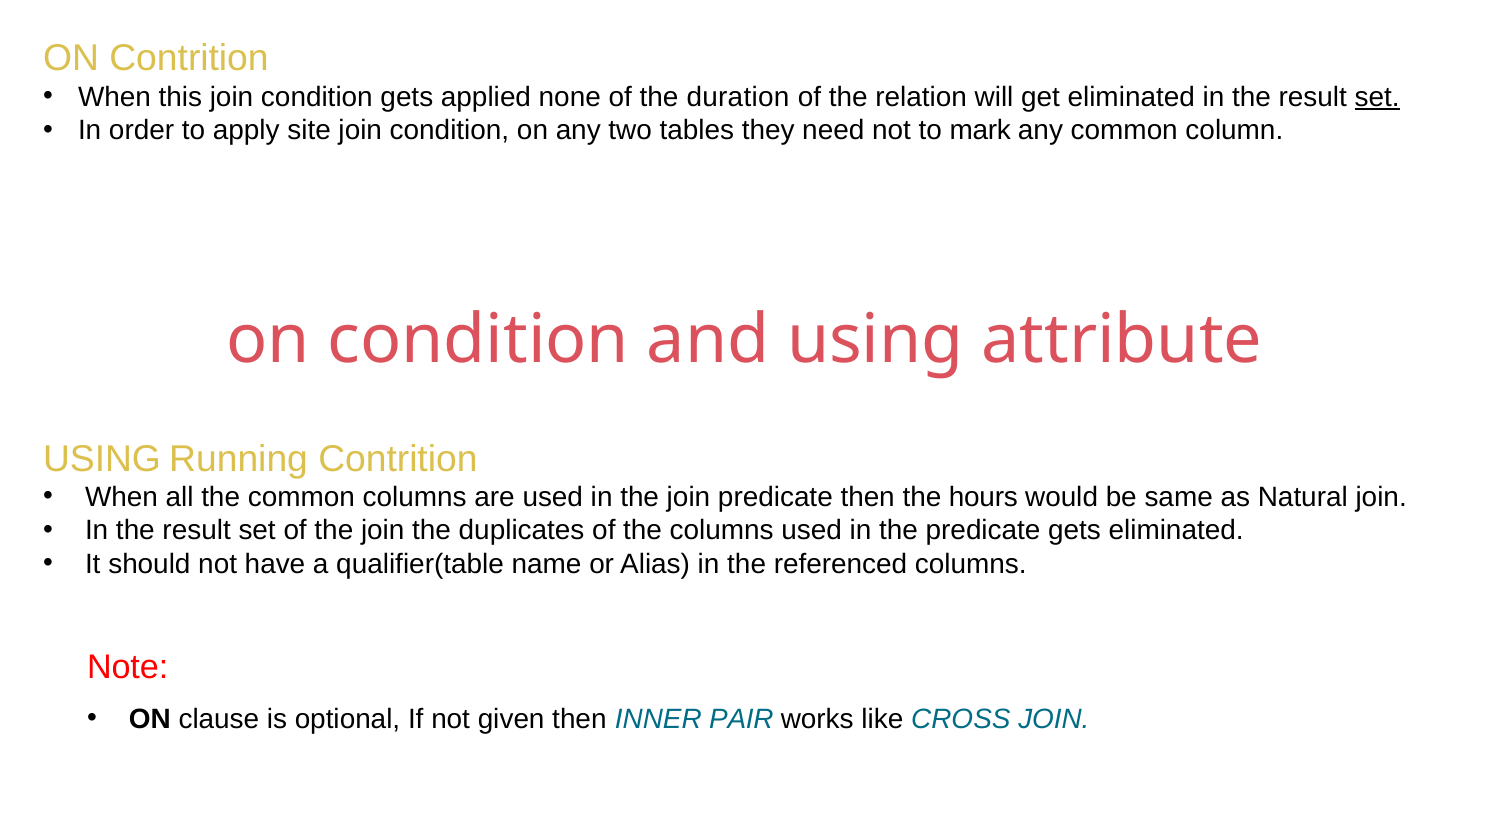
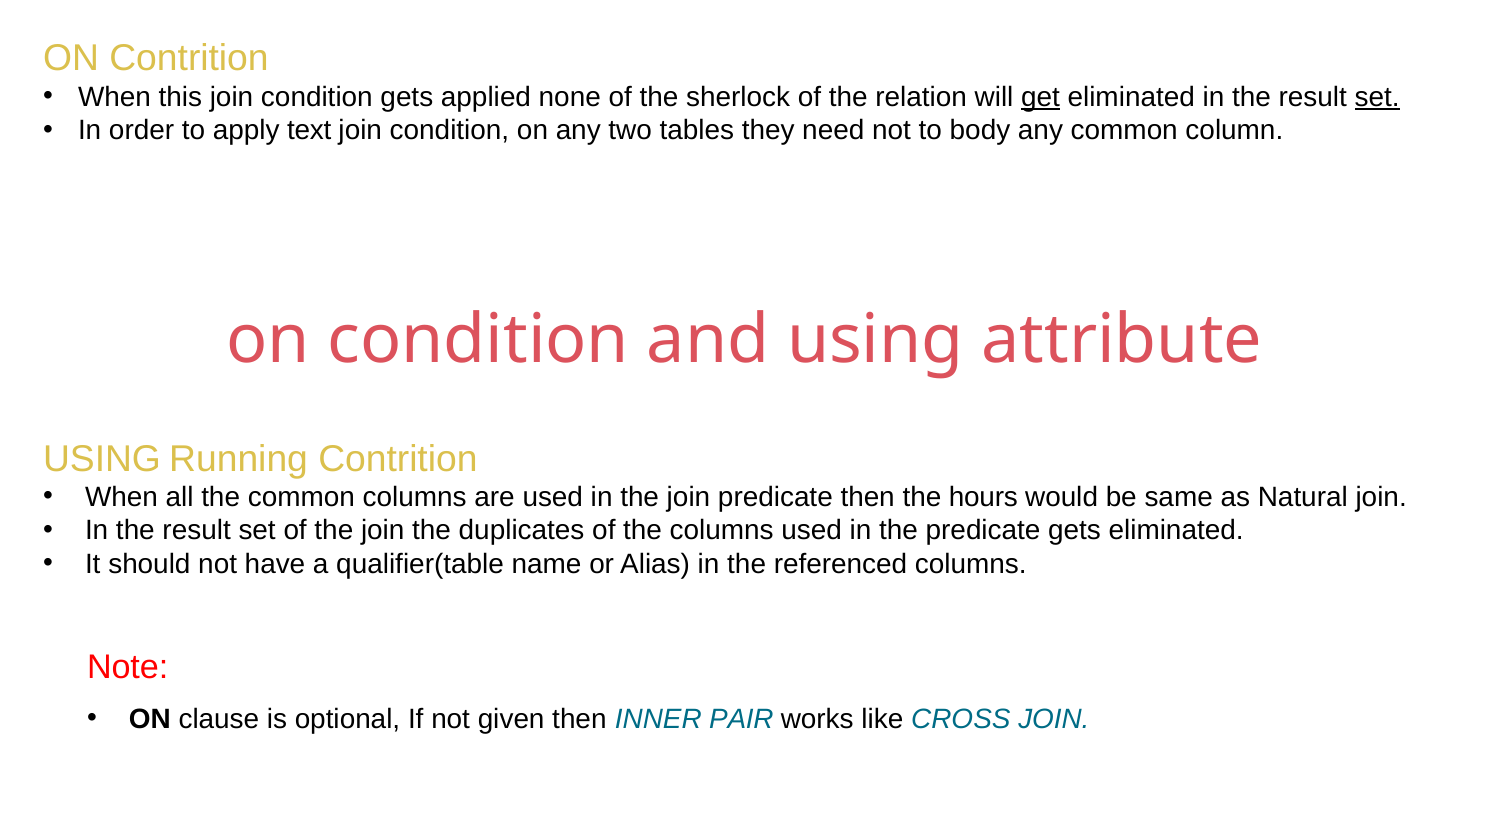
duration: duration -> sherlock
get underline: none -> present
site: site -> text
mark: mark -> body
